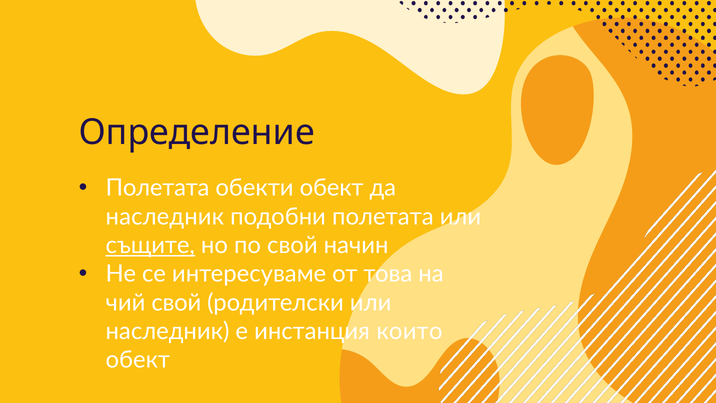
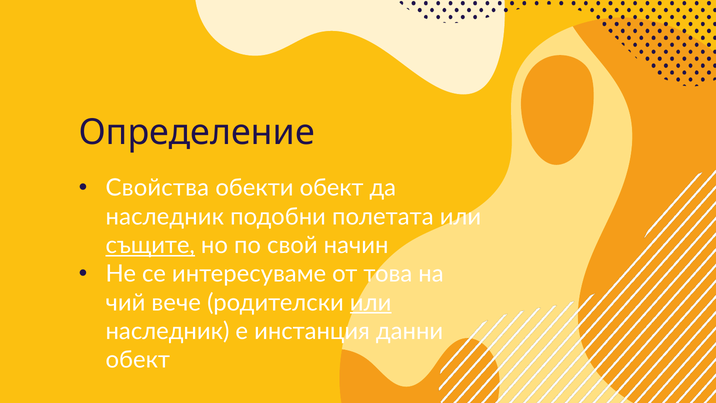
Полетата at (158, 188): Полетата -> Свойства
чий свой: свой -> вече
или at (371, 302) underline: none -> present
които: които -> данни
